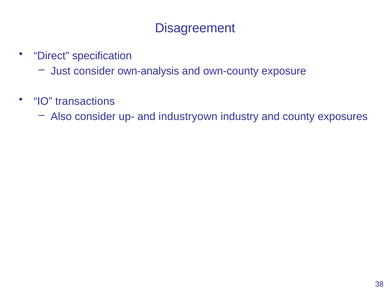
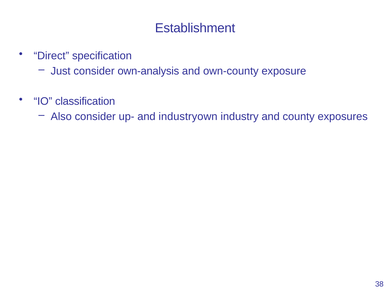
Disagreement: Disagreement -> Establishment
transactions: transactions -> classification
